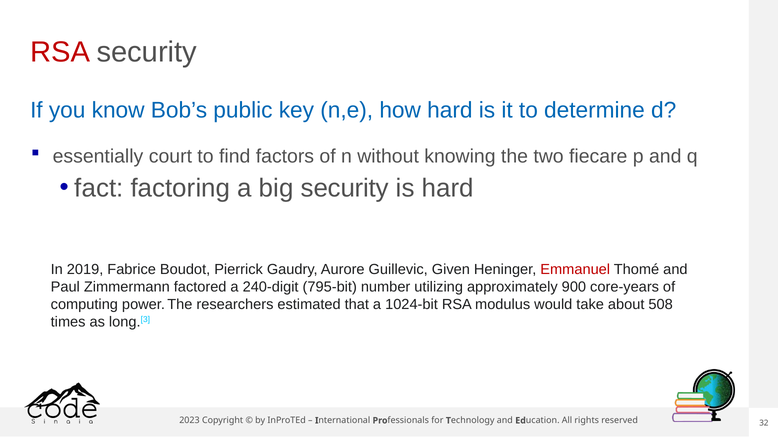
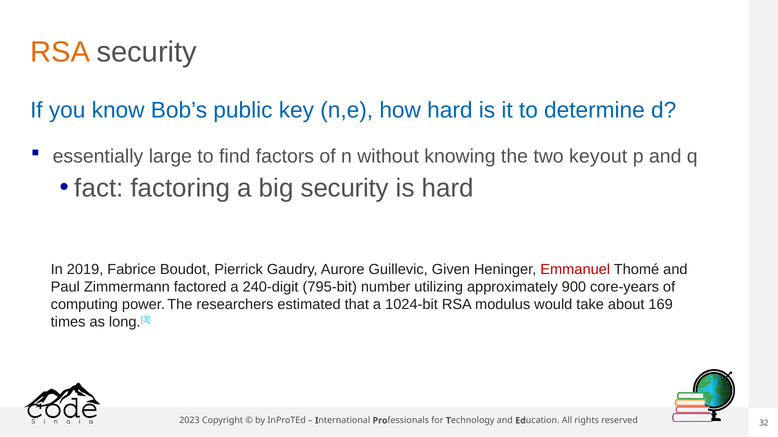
RSA at (60, 52) colour: red -> orange
court: court -> large
fiecare: fiecare -> keyout
508: 508 -> 169
